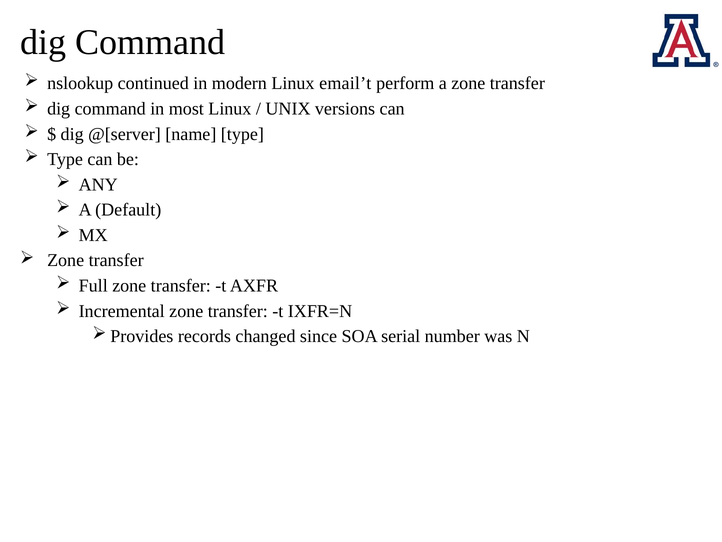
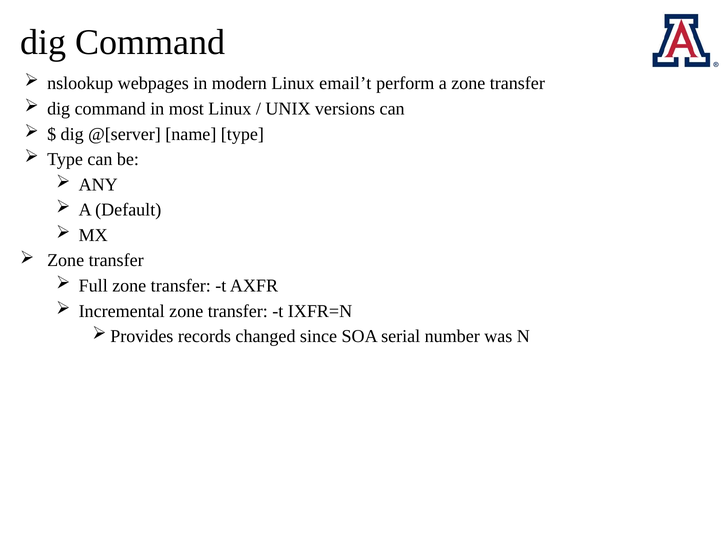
continued: continued -> webpages
